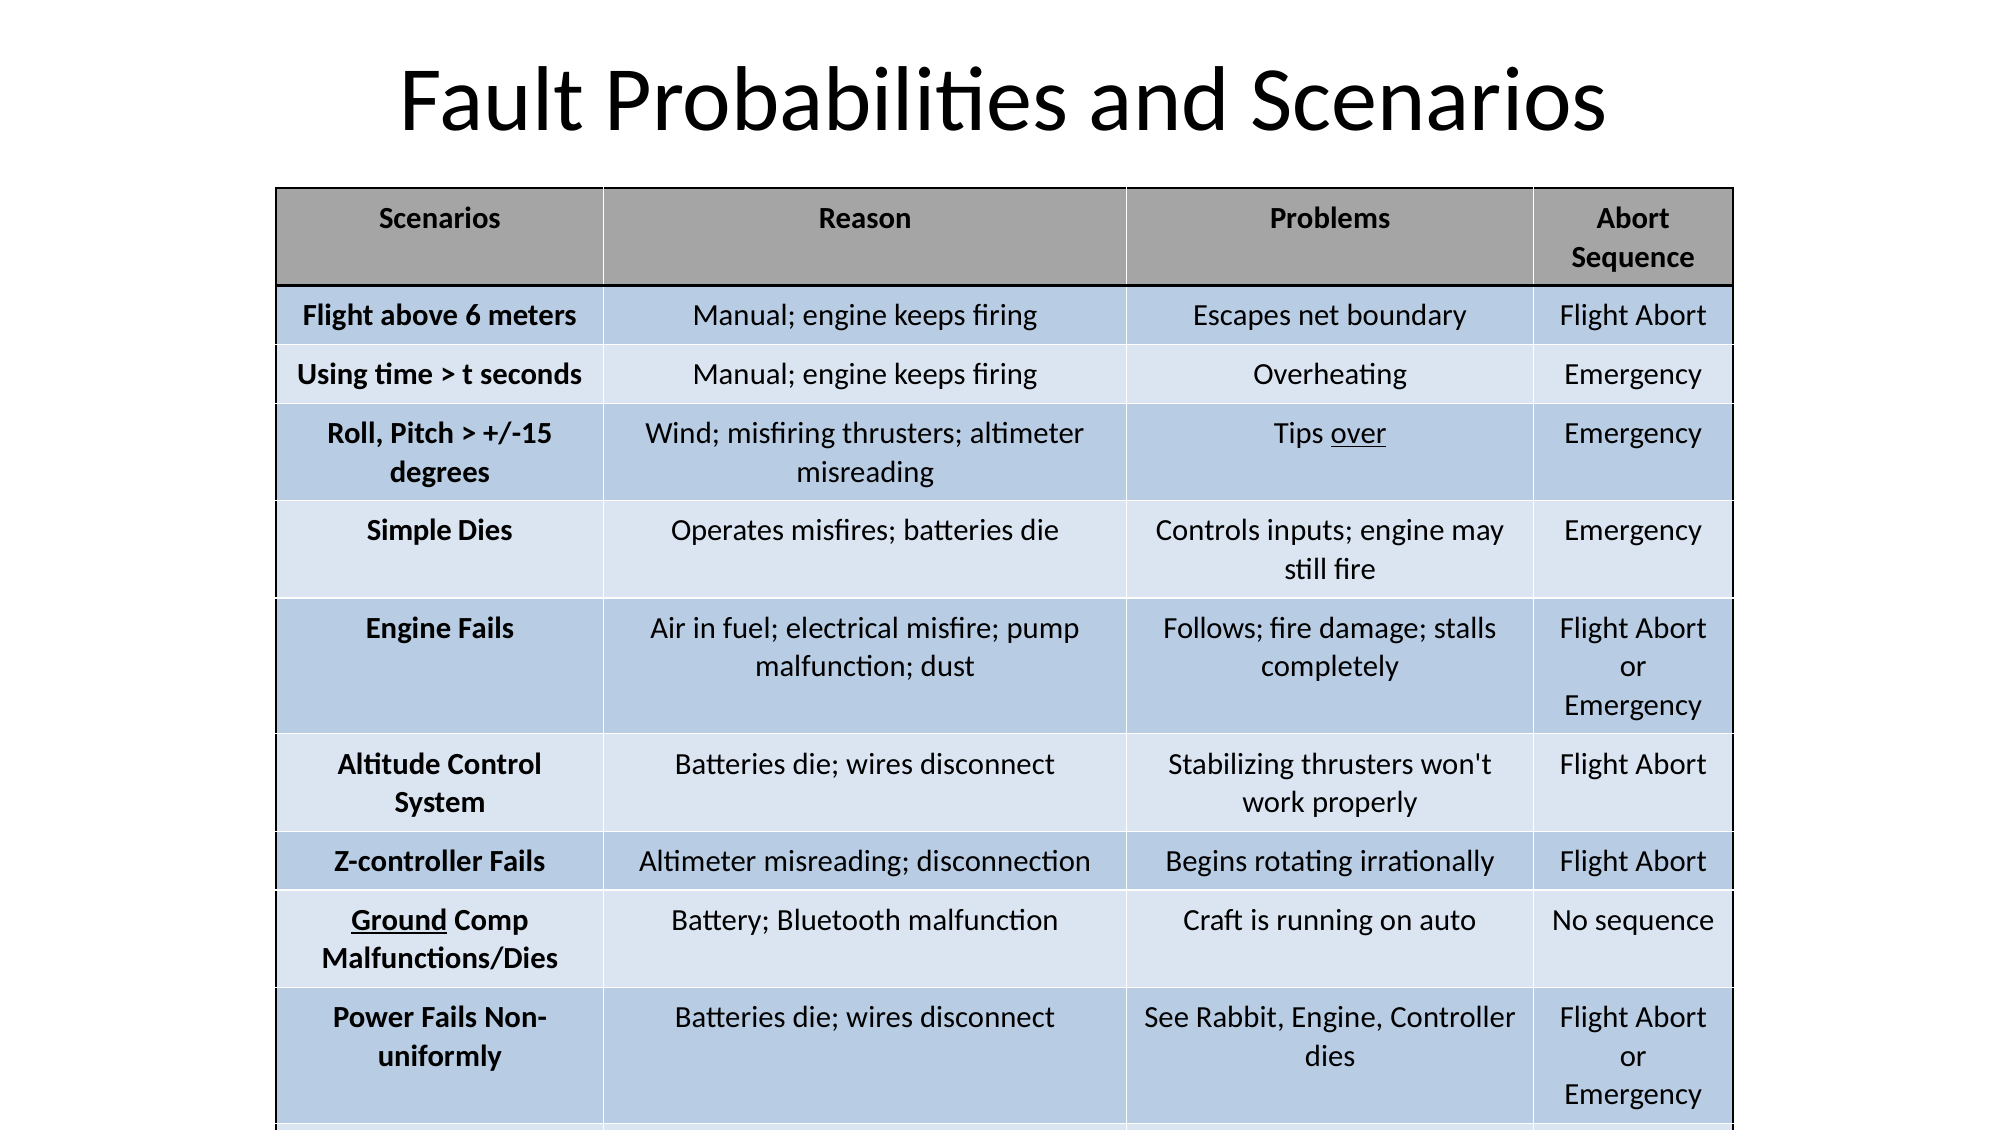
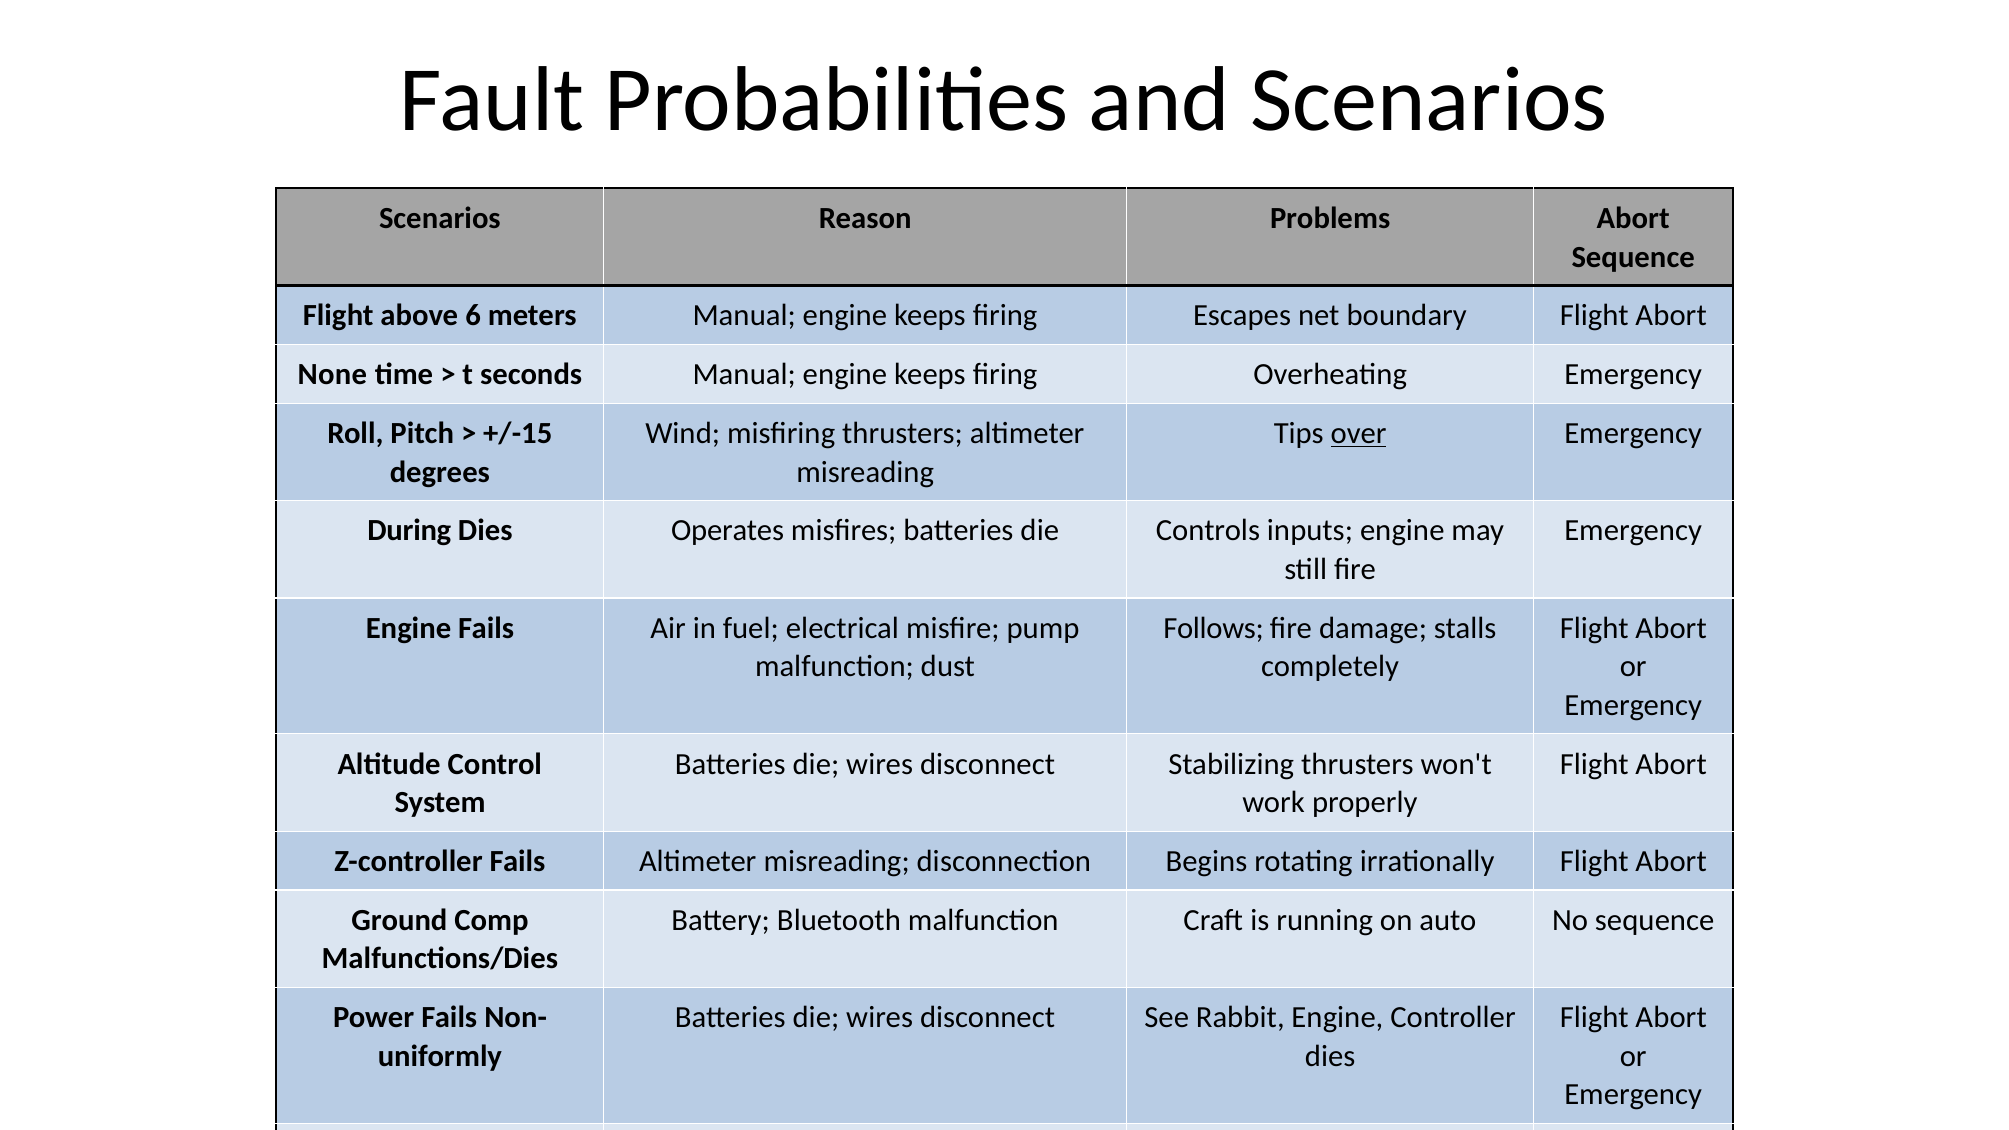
Using: Using -> None
Simple: Simple -> During
Ground at (399, 920) underline: present -> none
